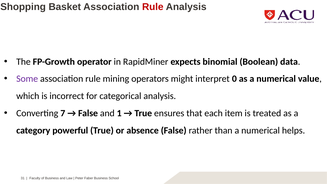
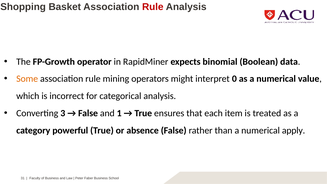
Some colour: purple -> orange
7: 7 -> 3
helps: helps -> apply
